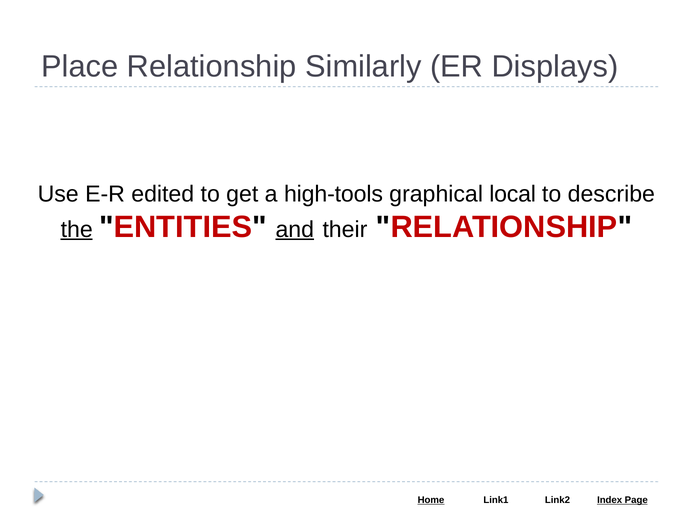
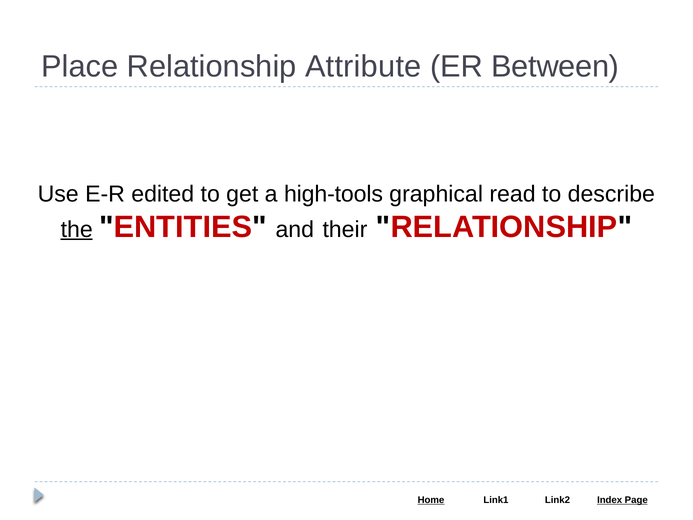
Similarly: Similarly -> Attribute
Displays: Displays -> Between
local: local -> read
and underline: present -> none
